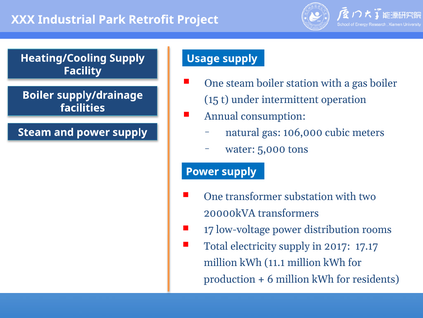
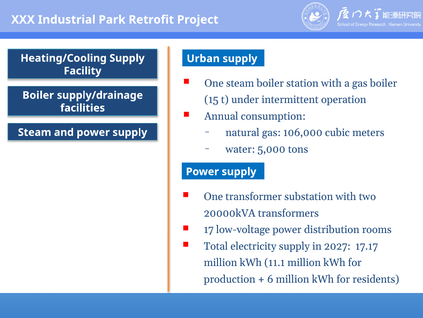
Usage: Usage -> Urban
2017: 2017 -> 2027
